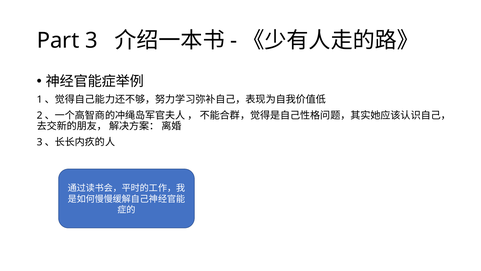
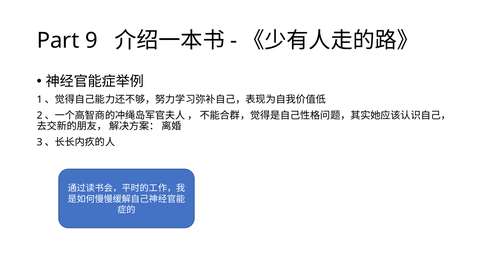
Part 3: 3 -> 9
